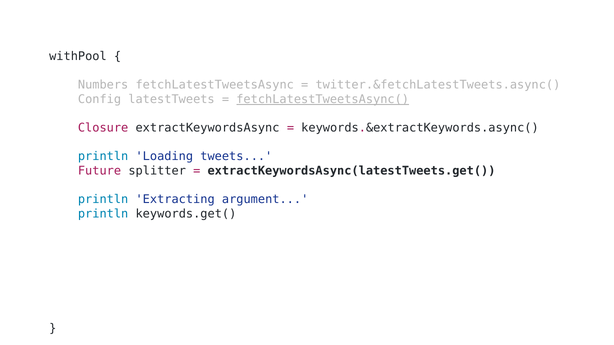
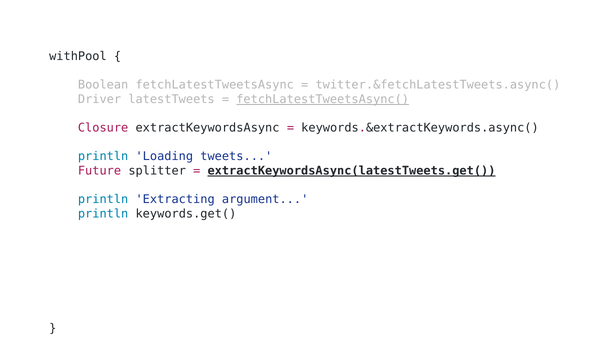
Numbers: Numbers -> Boolean
Config: Config -> Driver
extractKeywordsAsync(latestTweets.get( underline: none -> present
